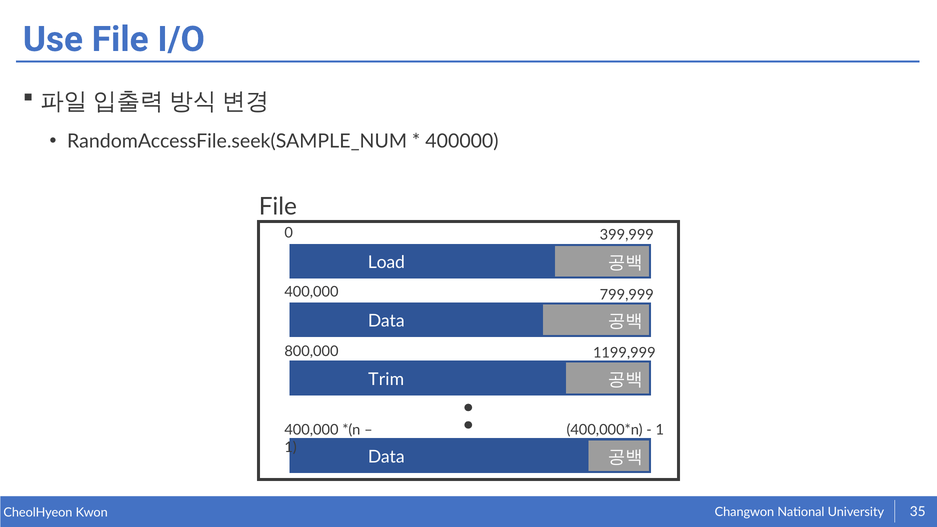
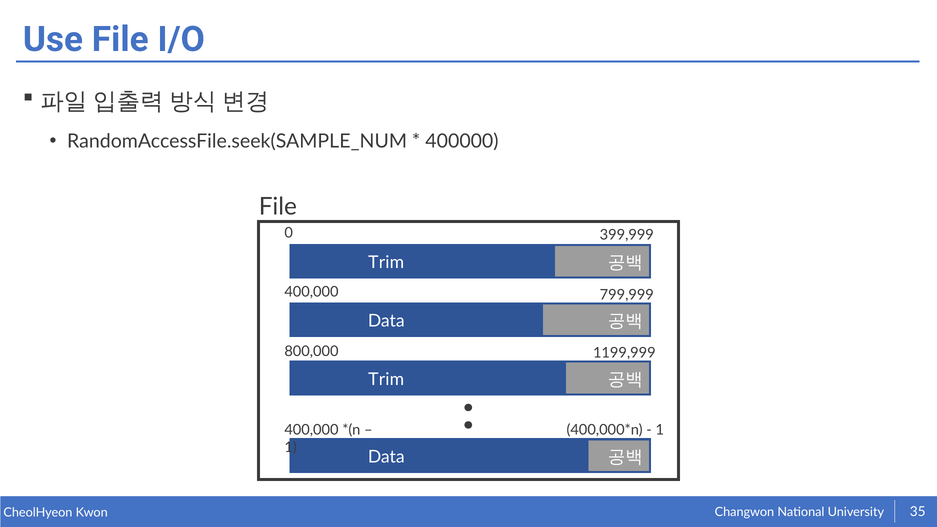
Load at (386, 262): Load -> Trim
